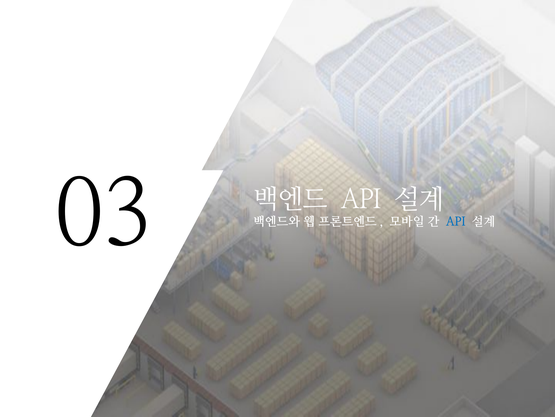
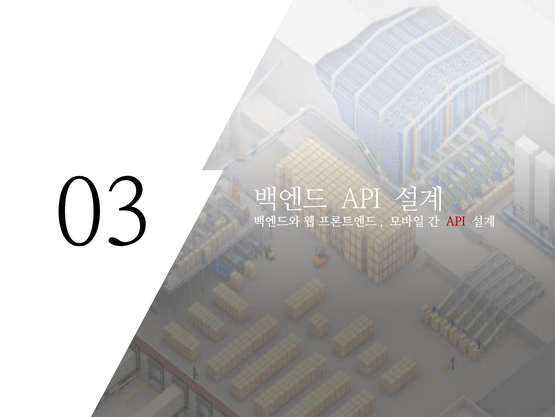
API at (456, 221) colour: blue -> red
